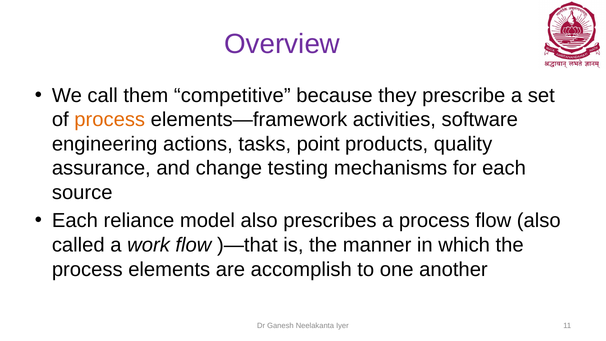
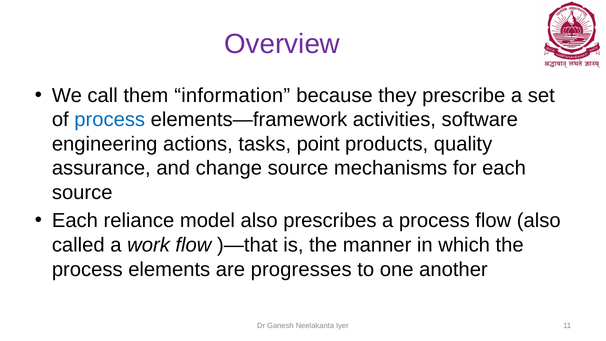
competitive: competitive -> information
process at (110, 120) colour: orange -> blue
change testing: testing -> source
accomplish: accomplish -> progresses
